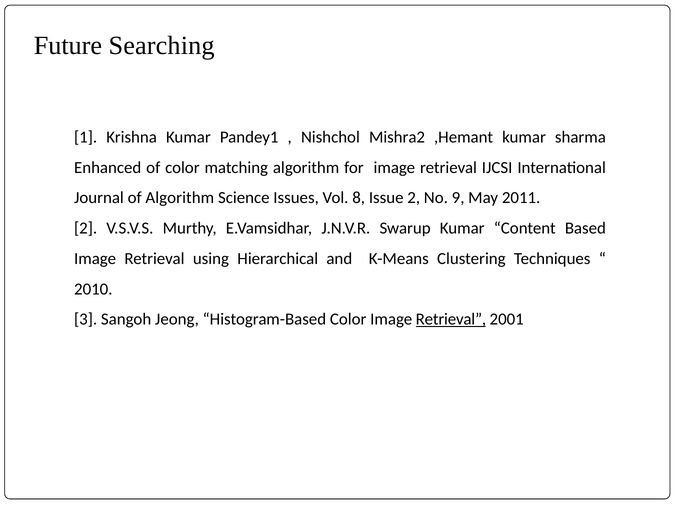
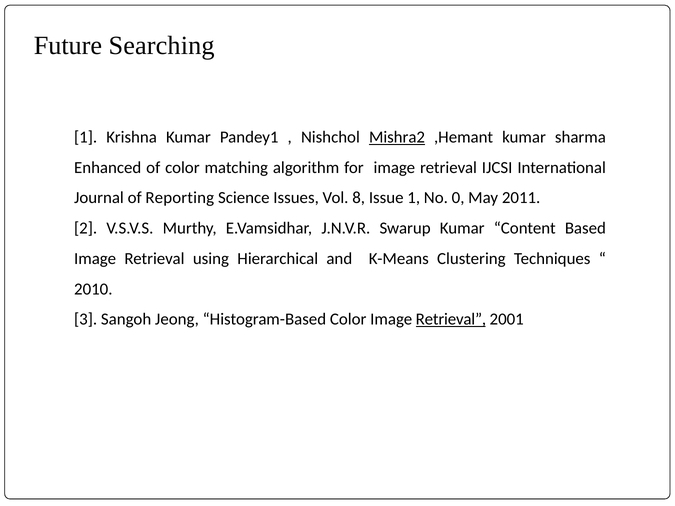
Mishra2 underline: none -> present
of Algorithm: Algorithm -> Reporting
Issue 2: 2 -> 1
9: 9 -> 0
